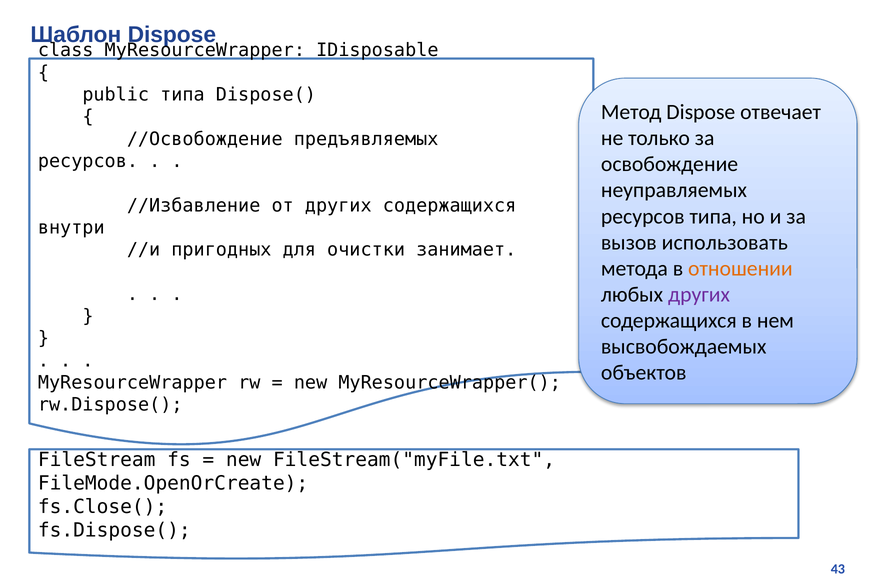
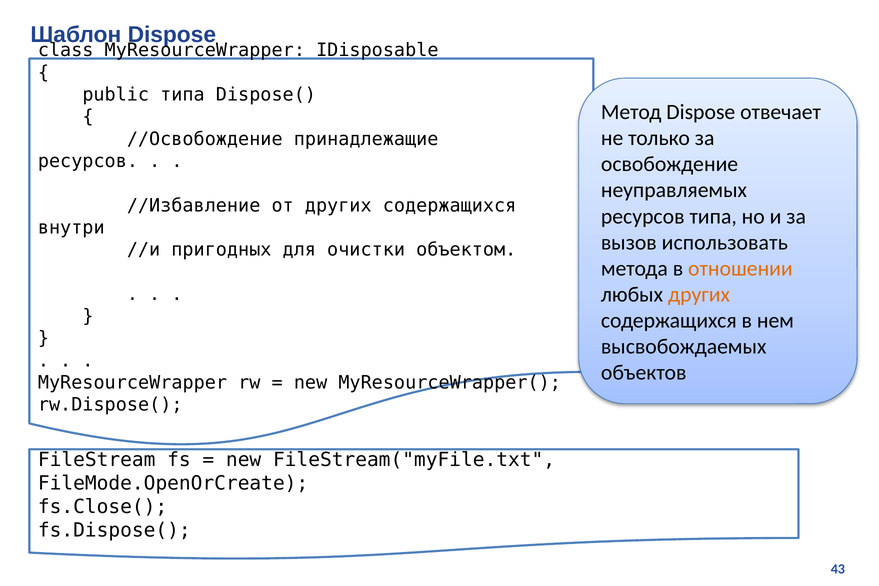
предъявляемых: предъявляемых -> принадлежащие
занимает: занимает -> объектом
других at (699, 295) colour: purple -> orange
